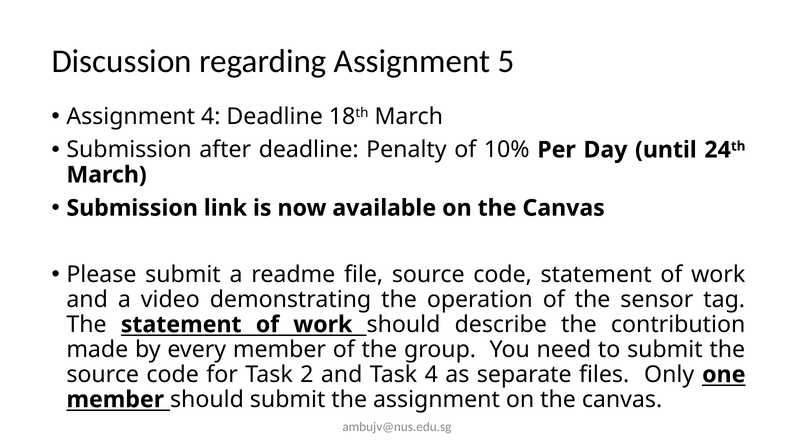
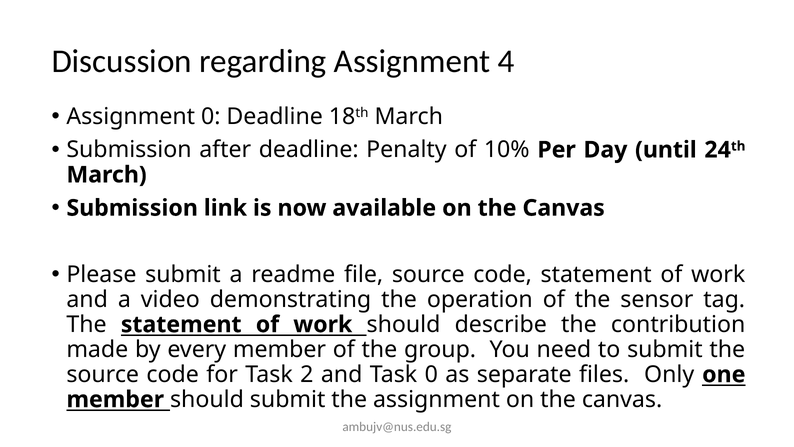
5: 5 -> 4
Assignment 4: 4 -> 0
Task 4: 4 -> 0
